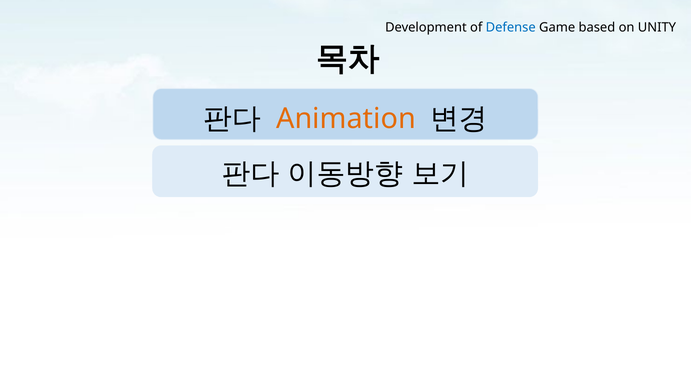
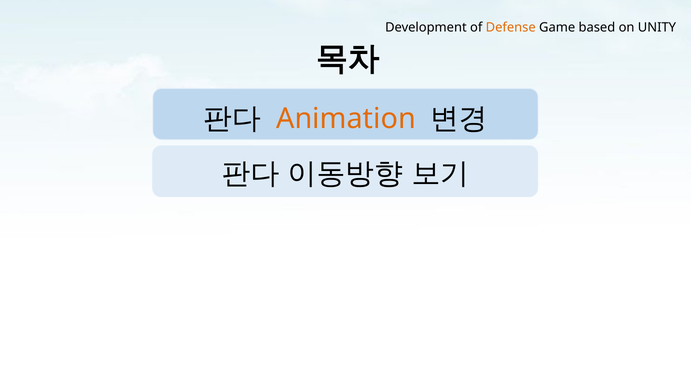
Defense colour: blue -> orange
